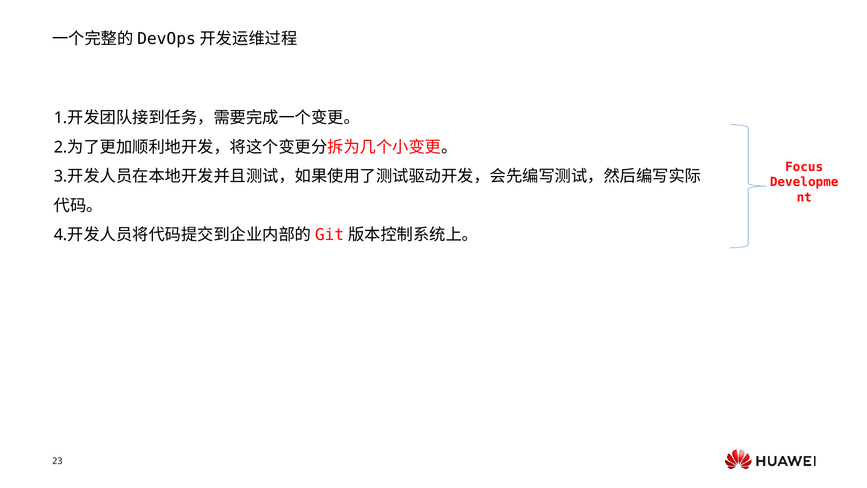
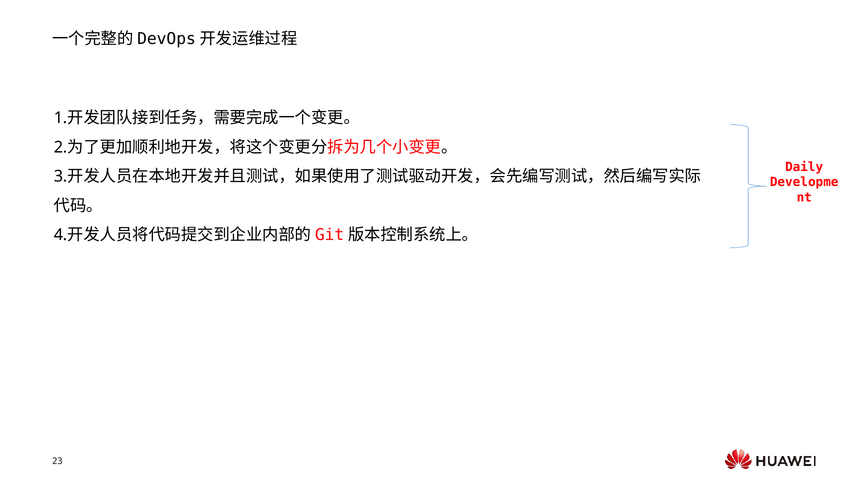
Focus: Focus -> Daily
